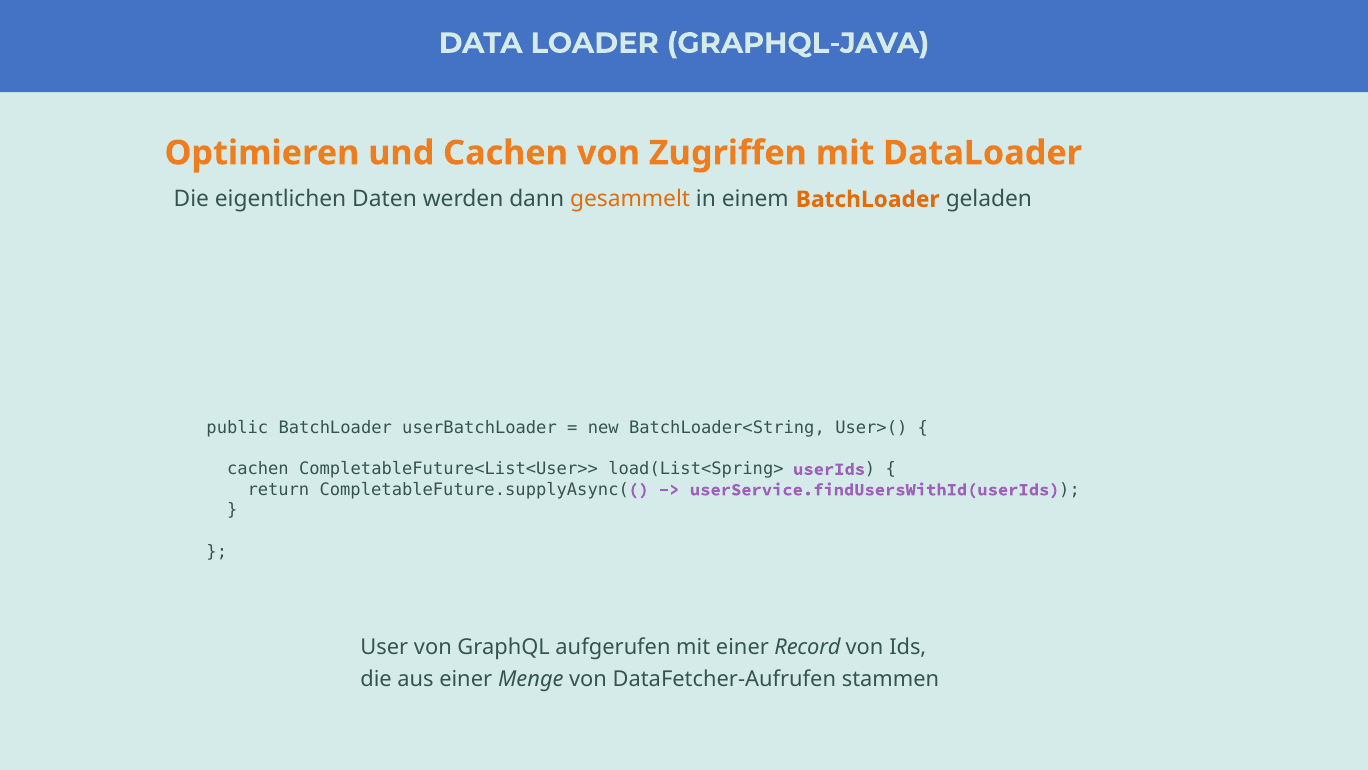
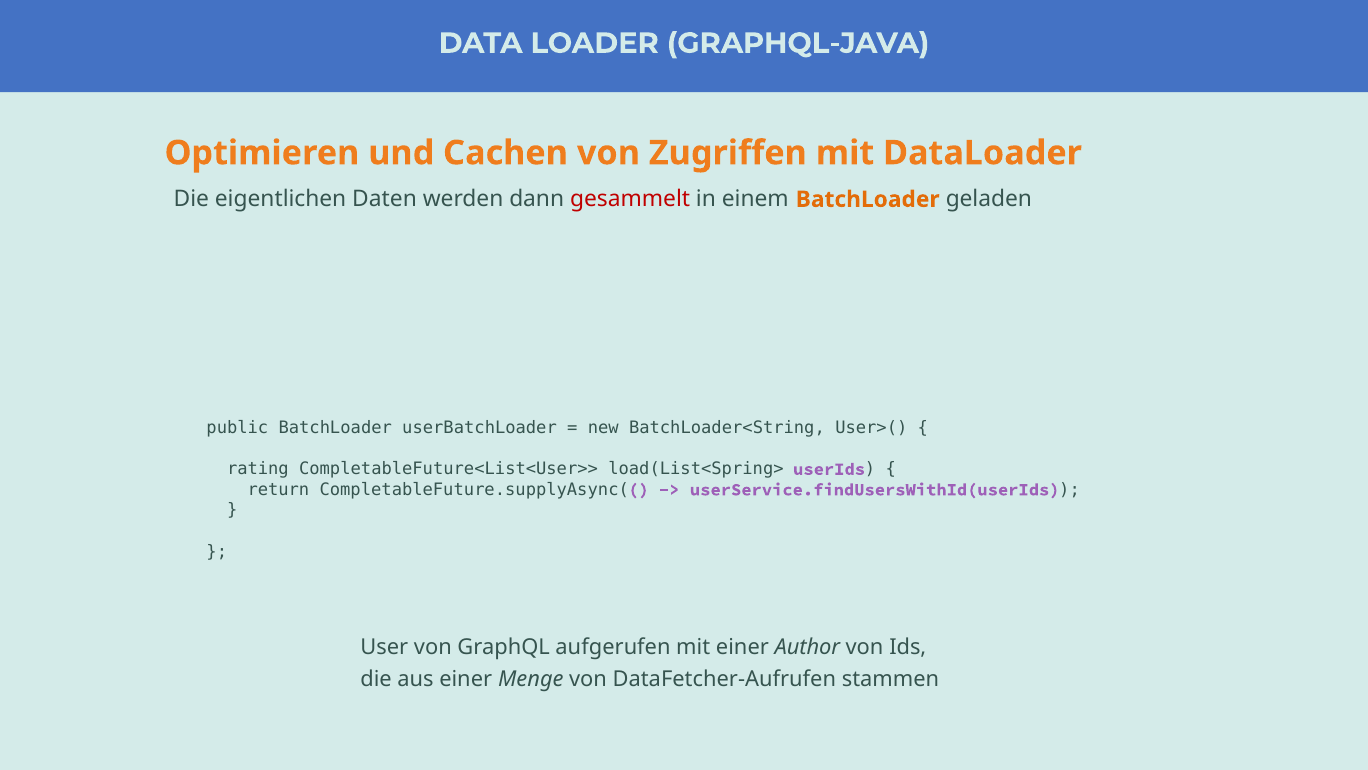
gesammelt colour: orange -> red
cachen at (258, 469): cachen -> rating
Record: Record -> Author
